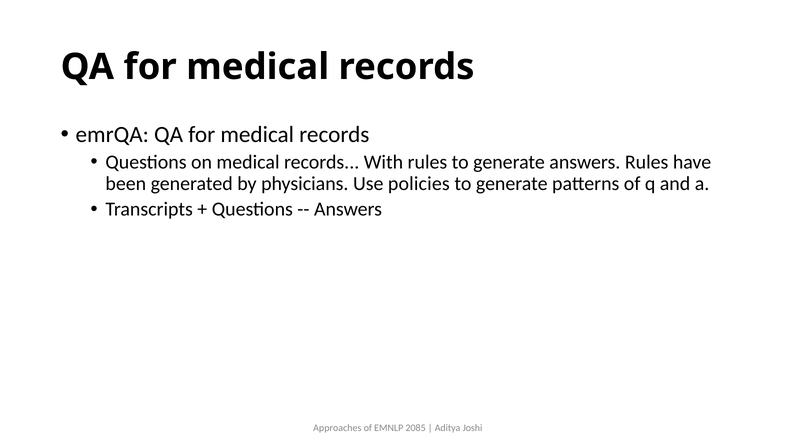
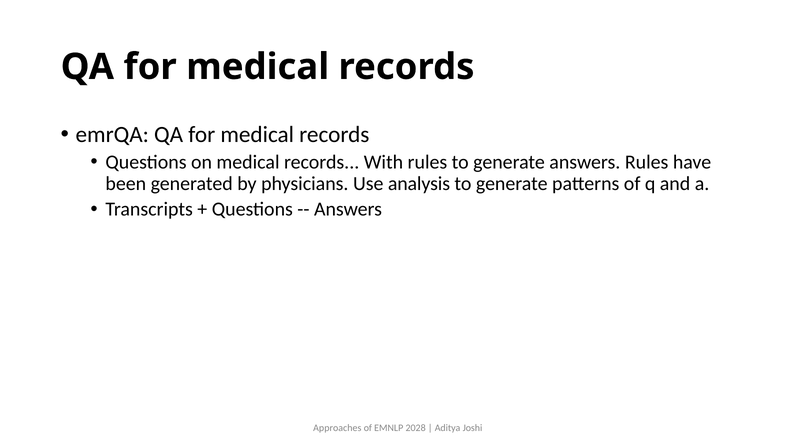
policies: policies -> analysis
2085: 2085 -> 2028
